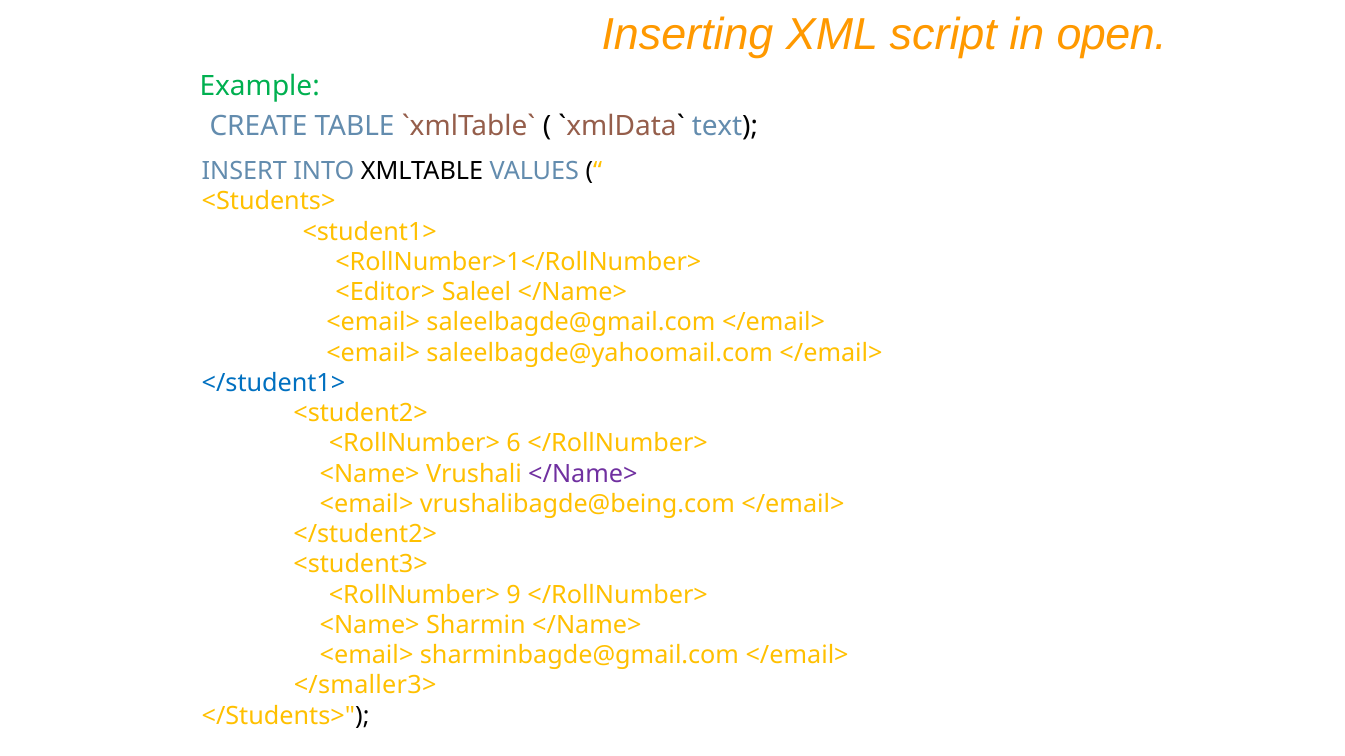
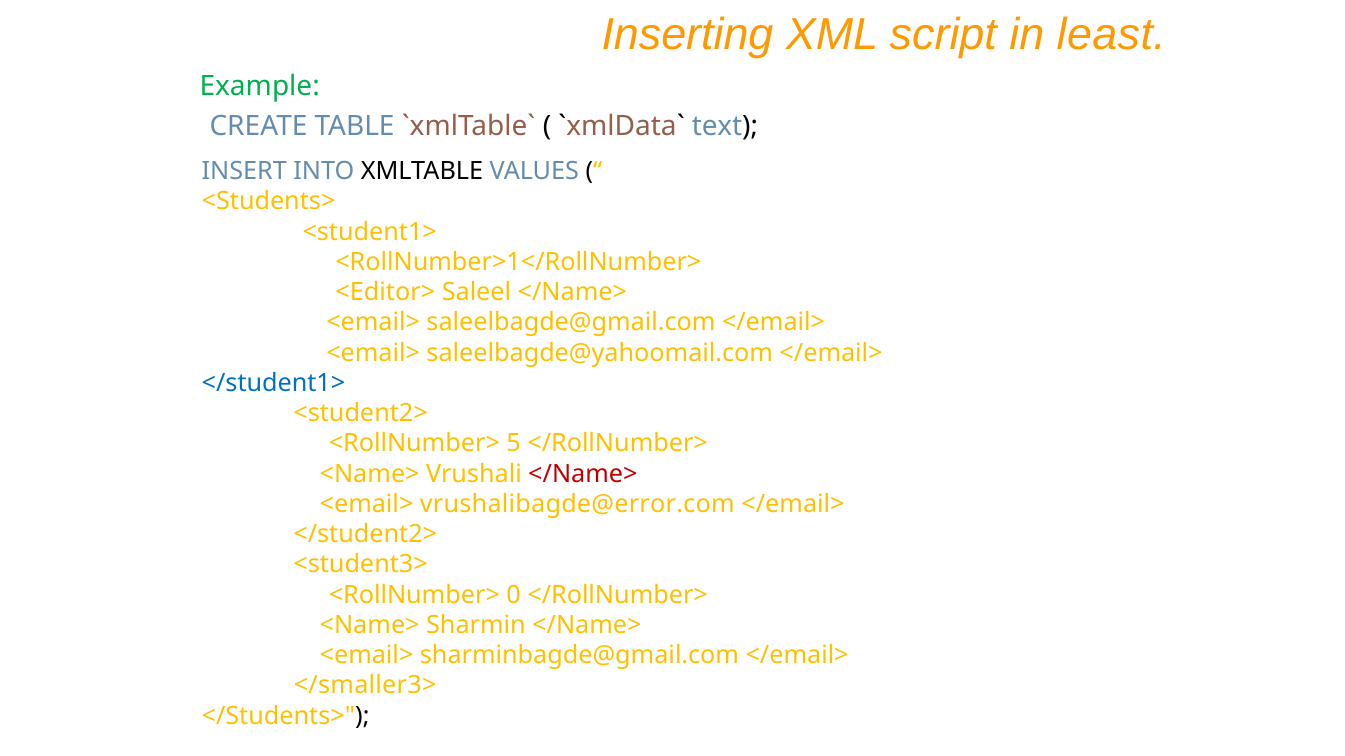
open: open -> least
6: 6 -> 5
</Name> at (583, 474) colour: purple -> red
vrushalibagde@being.com: vrushalibagde@being.com -> vrushalibagde@error.com
9: 9 -> 0
